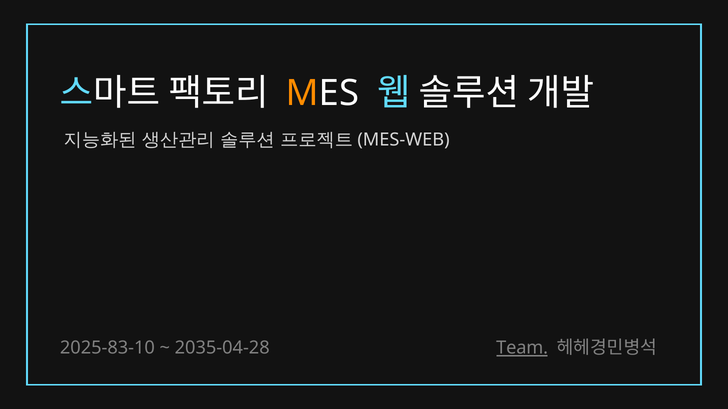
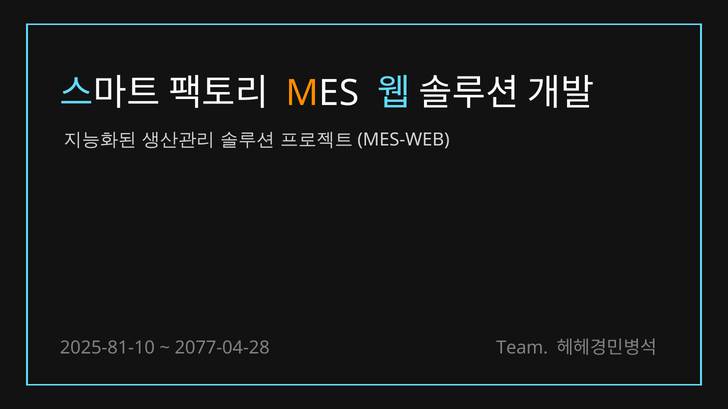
2025-83-10: 2025-83-10 -> 2025-81-10
2035-04-28: 2035-04-28 -> 2077-04-28
Team underline: present -> none
